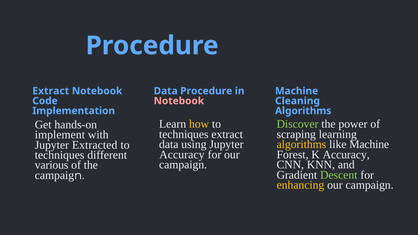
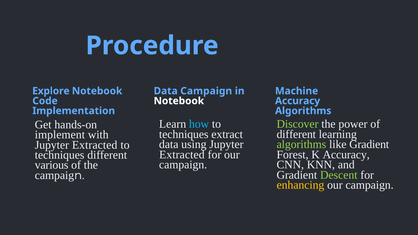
Extract at (51, 91): Extract -> Explore
Data Procedure: Procedure -> Campaign
Notebook at (179, 101) colour: pink -> white
Cleaning at (297, 101): Cleaning -> Accuracy
how colour: yellow -> light blue
scraping at (296, 134): scraping -> different
algorithms at (301, 145) colour: yellow -> light green
like Machine: Machine -> Gradient
Accuracy at (182, 155): Accuracy -> Extracted
